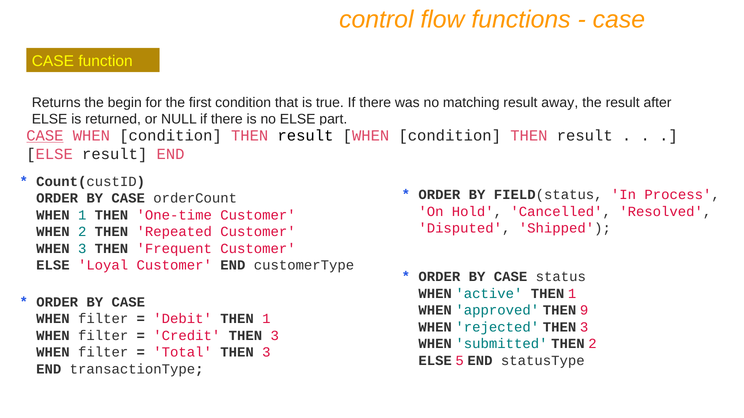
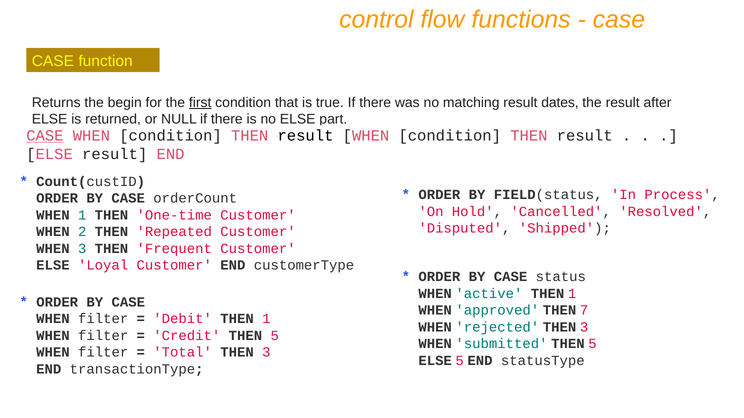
first underline: none -> present
away: away -> dates
9: 9 -> 7
Credit THEN 3: 3 -> 5
submitted THEN 2: 2 -> 5
